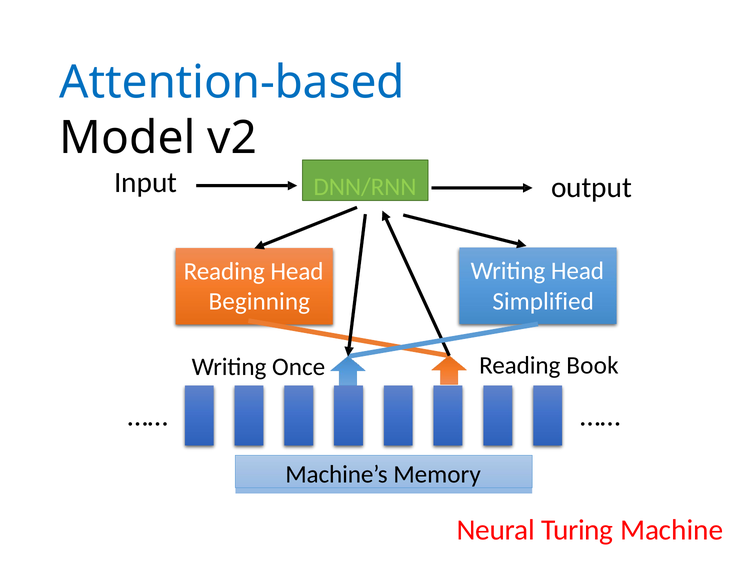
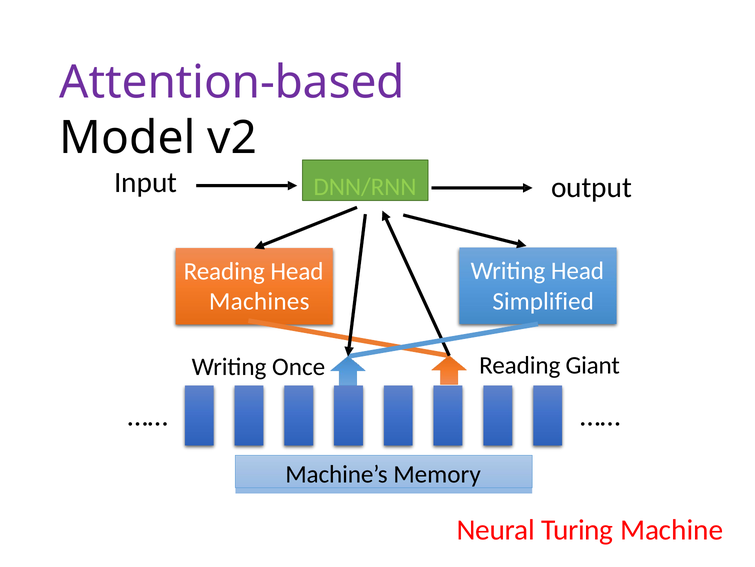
Attention-based colour: blue -> purple
Beginning: Beginning -> Machines
Book: Book -> Giant
